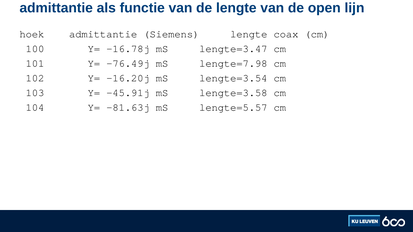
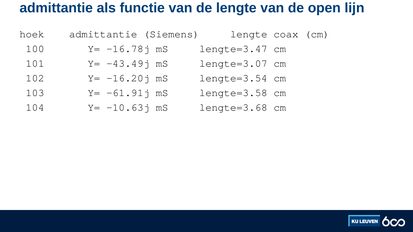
-76.49j: -76.49j -> -43.49j
lengte=7.98: lengte=7.98 -> lengte=3.07
-45.91j: -45.91j -> -61.91j
-81.63j: -81.63j -> -10.63j
lengte=5.57: lengte=5.57 -> lengte=3.68
